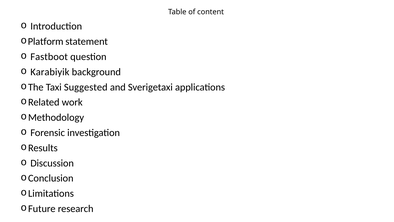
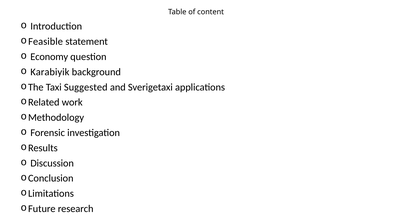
Platform: Platform -> Feasible
Fastboot: Fastboot -> Economy
